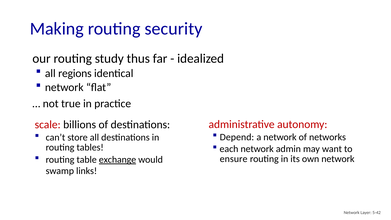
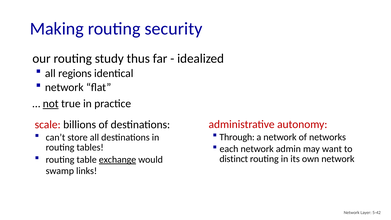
not underline: none -> present
Depend: Depend -> Through
ensure: ensure -> distinct
